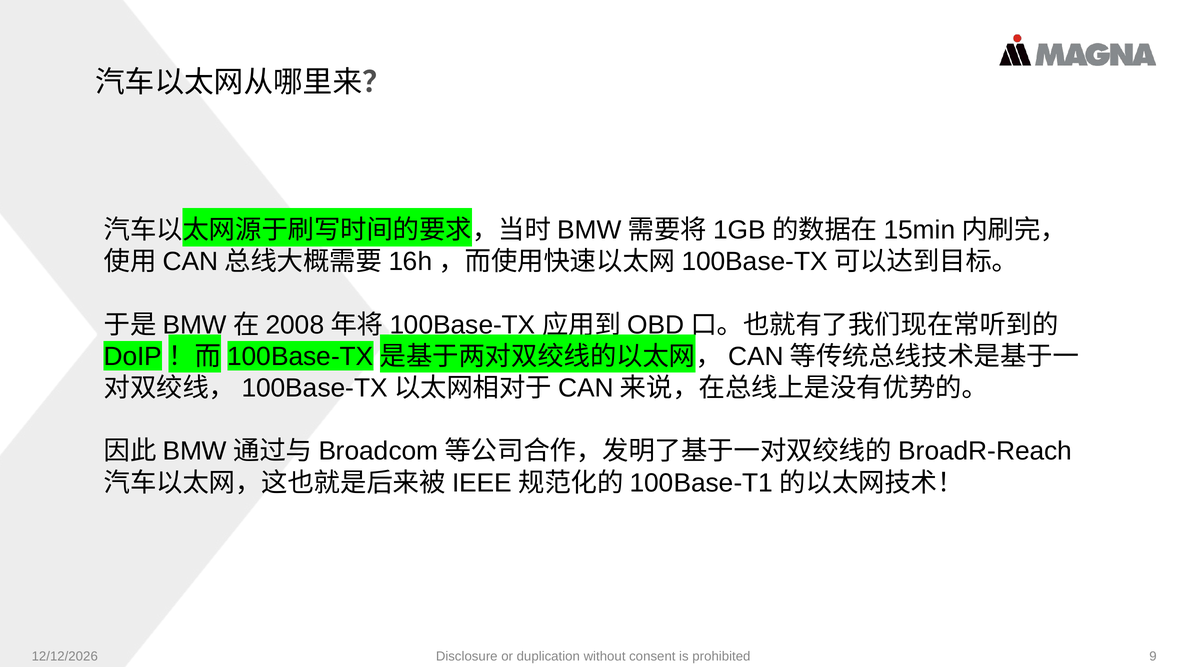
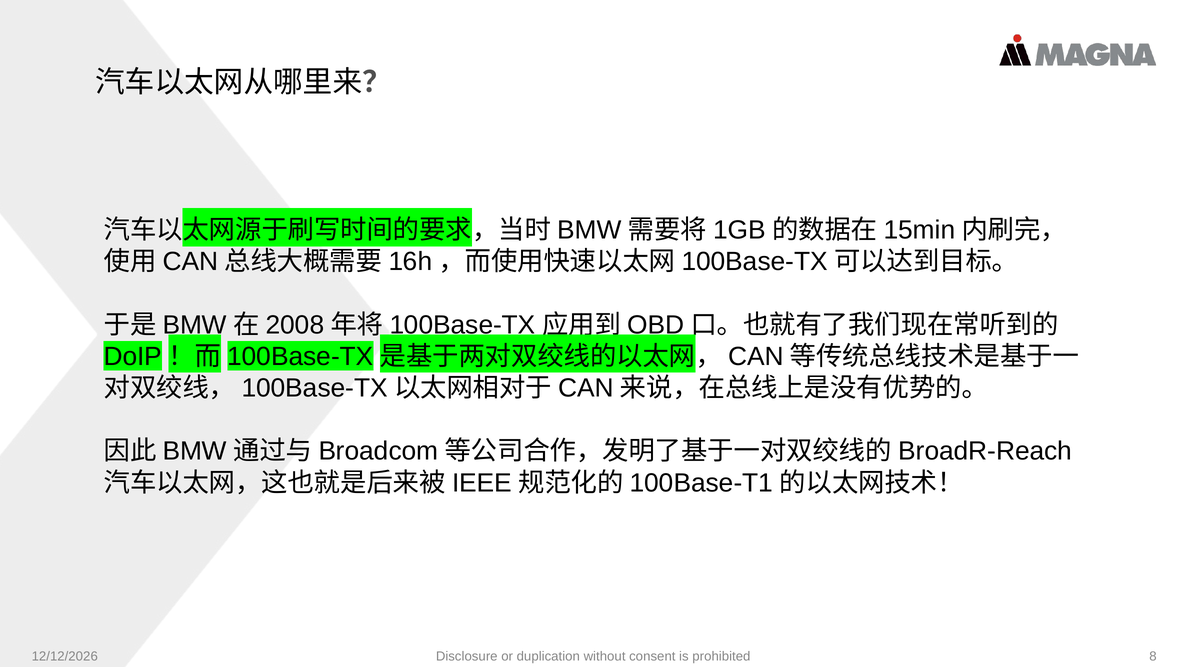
9: 9 -> 8
